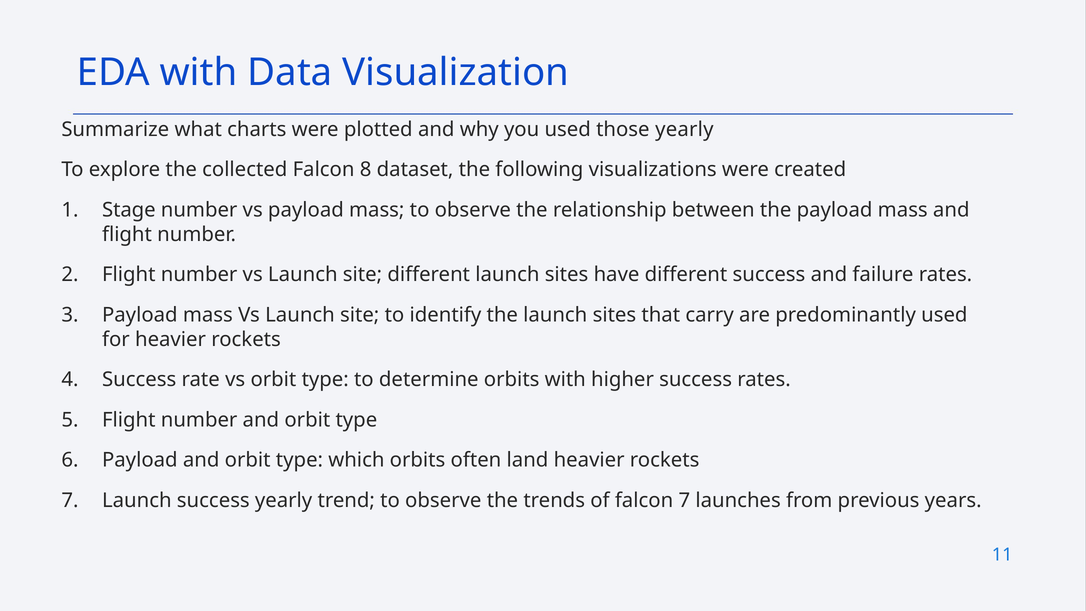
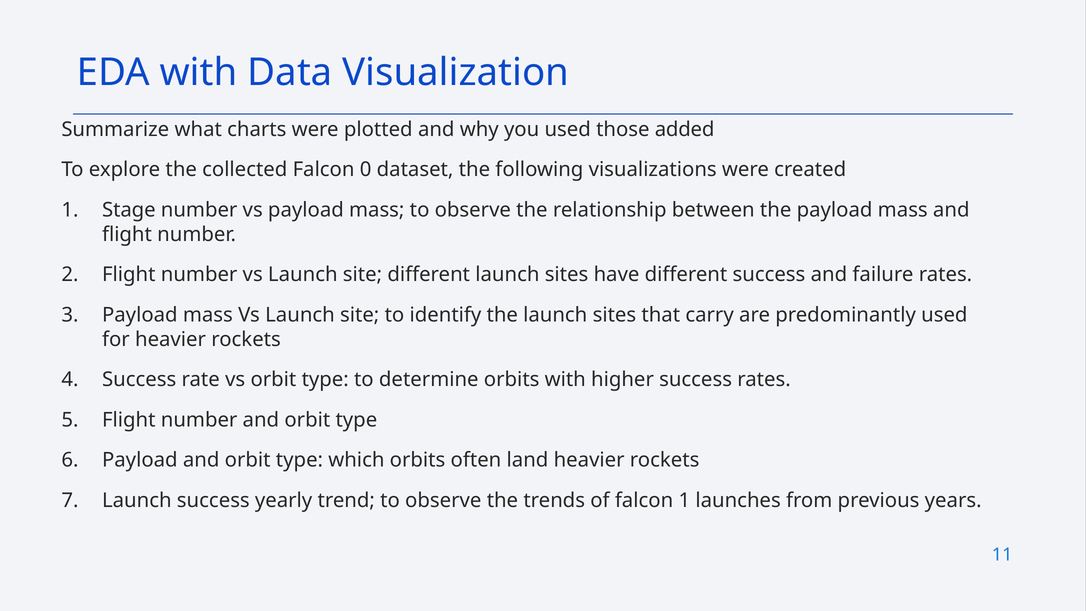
those yearly: yearly -> added
8: 8 -> 0
falcon 7: 7 -> 1
